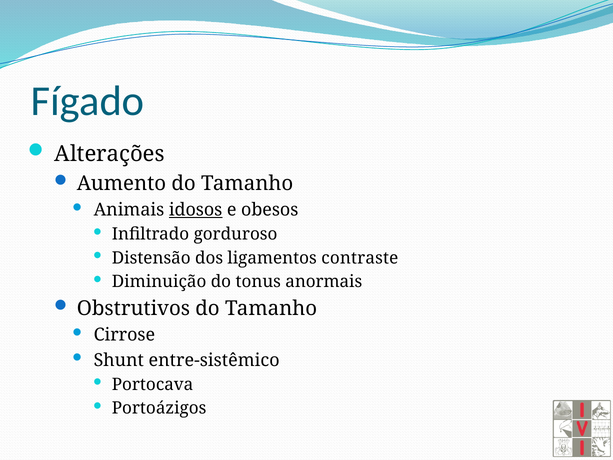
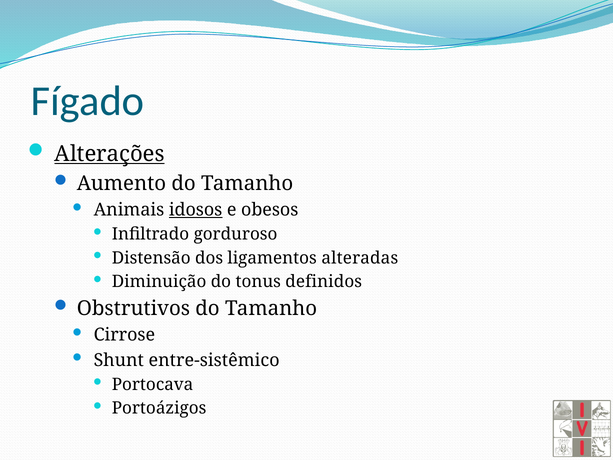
Alterações underline: none -> present
contraste: contraste -> alteradas
anormais: anormais -> definidos
